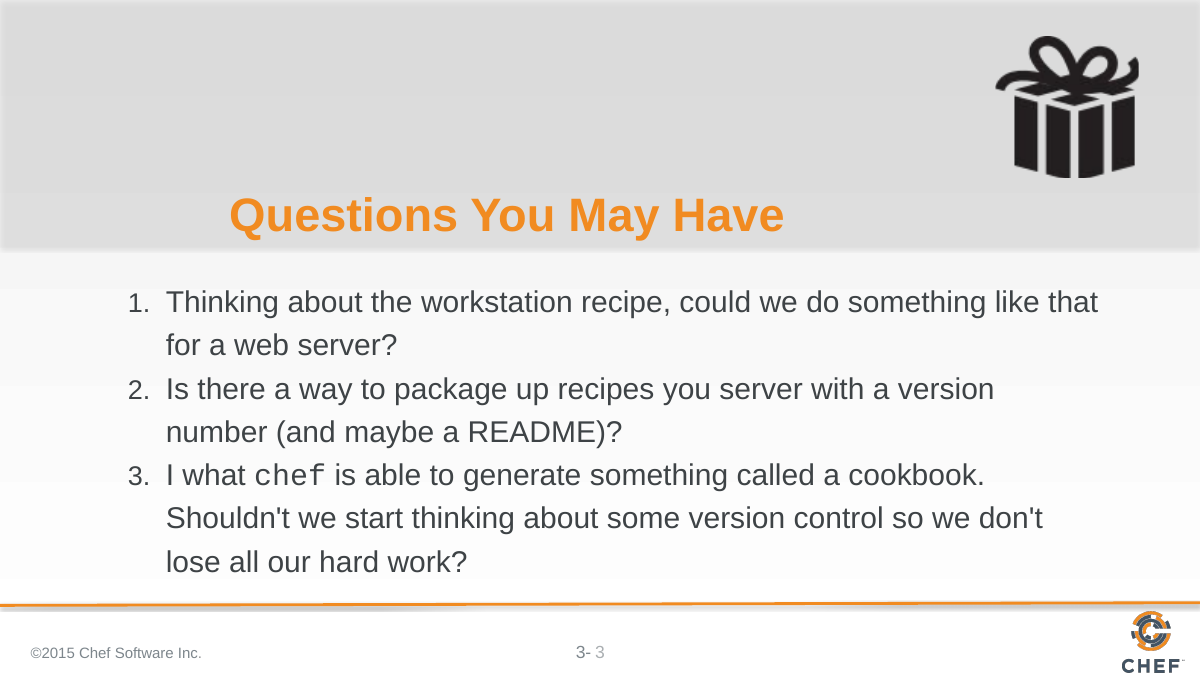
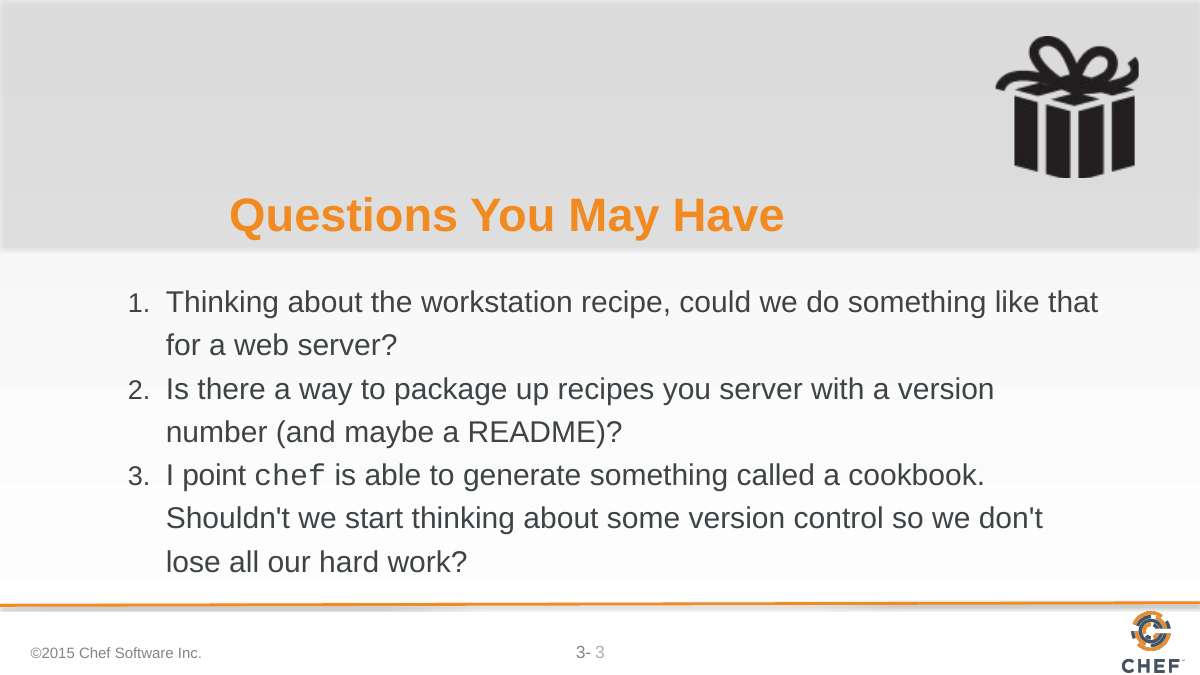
what: what -> point
